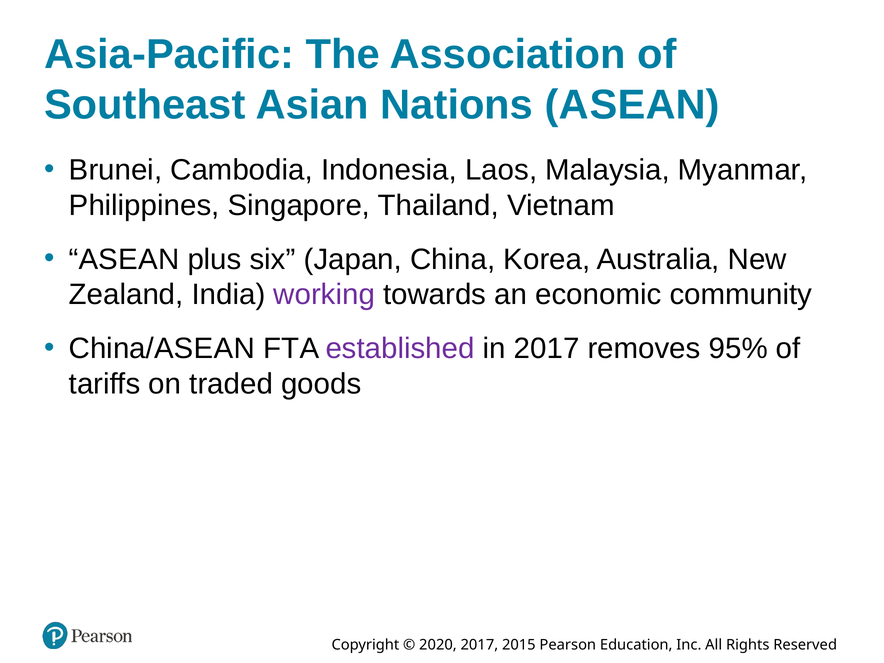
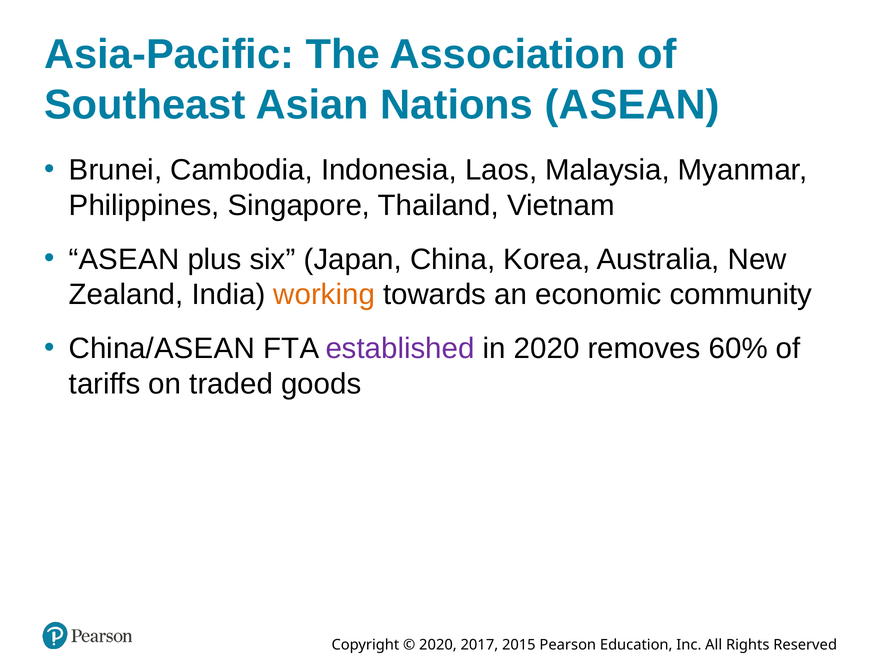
working colour: purple -> orange
in 2017: 2017 -> 2020
95%: 95% -> 60%
